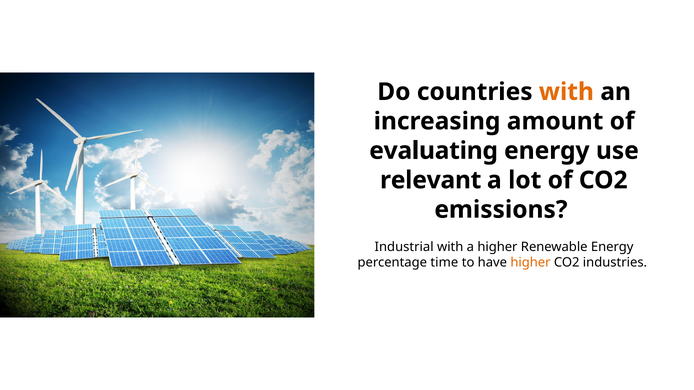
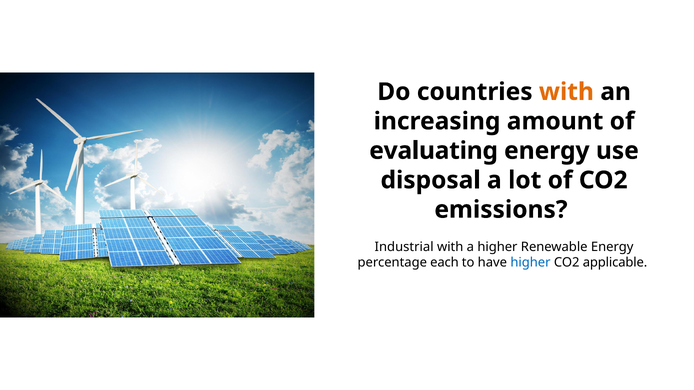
relevant: relevant -> disposal
time: time -> each
higher at (530, 263) colour: orange -> blue
industries: industries -> applicable
